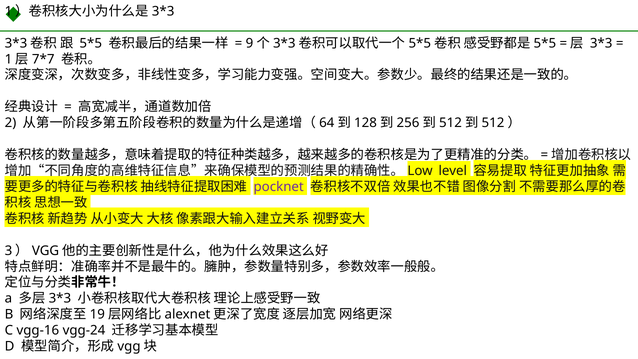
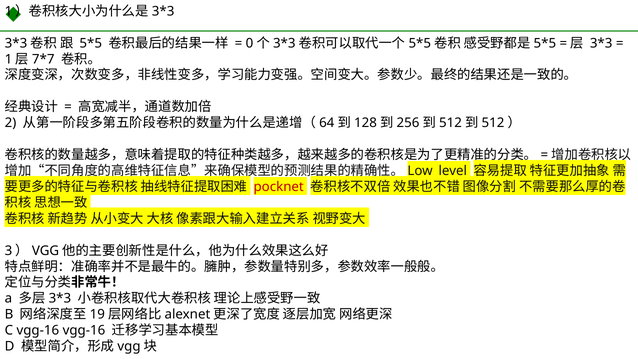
9: 9 -> 0
pocknet colour: purple -> red
vgg-16 vgg-24: vgg-24 -> vgg-16
